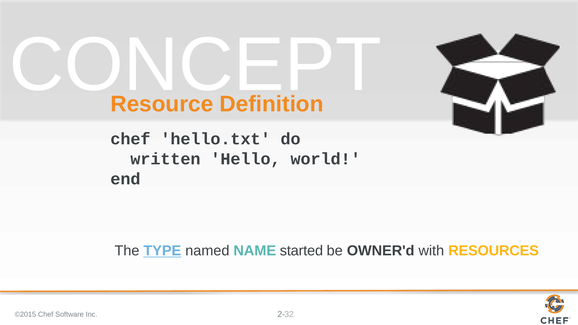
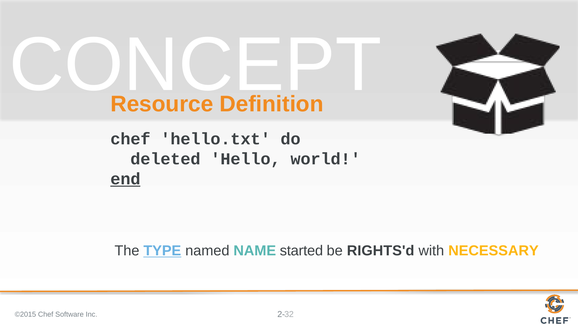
written: written -> deleted
end underline: none -> present
OWNER'd: OWNER'd -> RIGHTS'd
RESOURCES: RESOURCES -> NECESSARY
